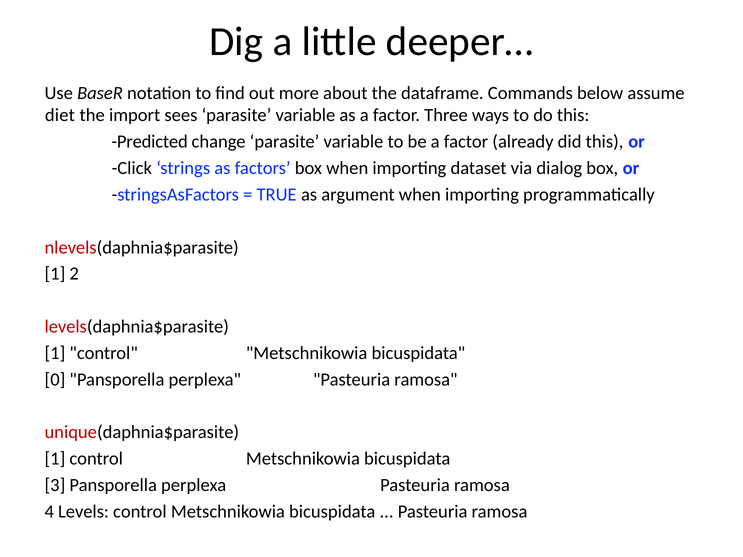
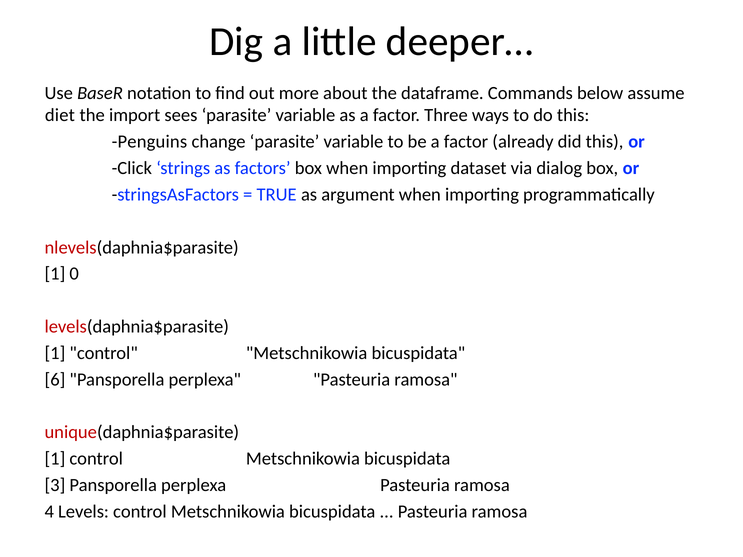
Predicted: Predicted -> Penguins
2: 2 -> 0
0: 0 -> 6
